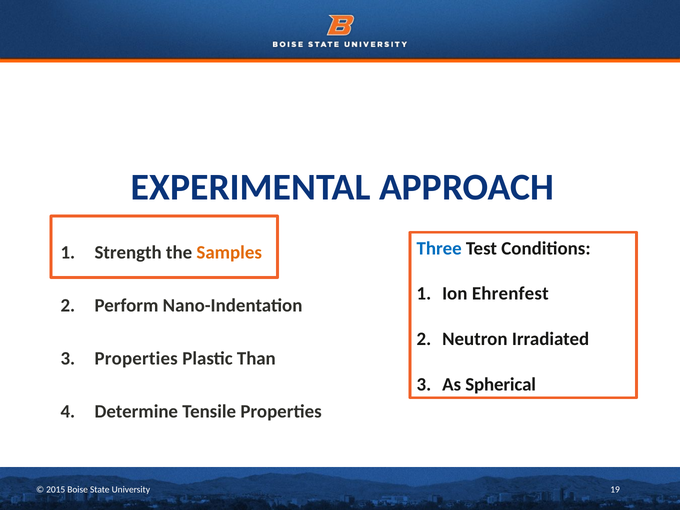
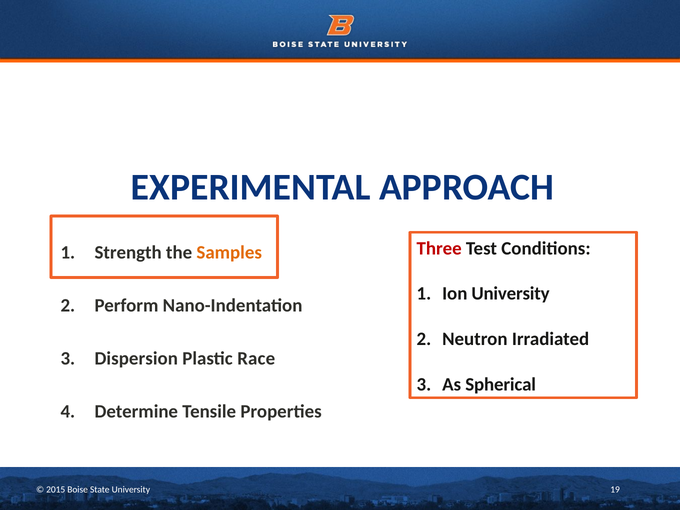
Three colour: blue -> red
Ion Ehrenfest: Ehrenfest -> University
Properties at (136, 359): Properties -> Dispersion
Than: Than -> Race
